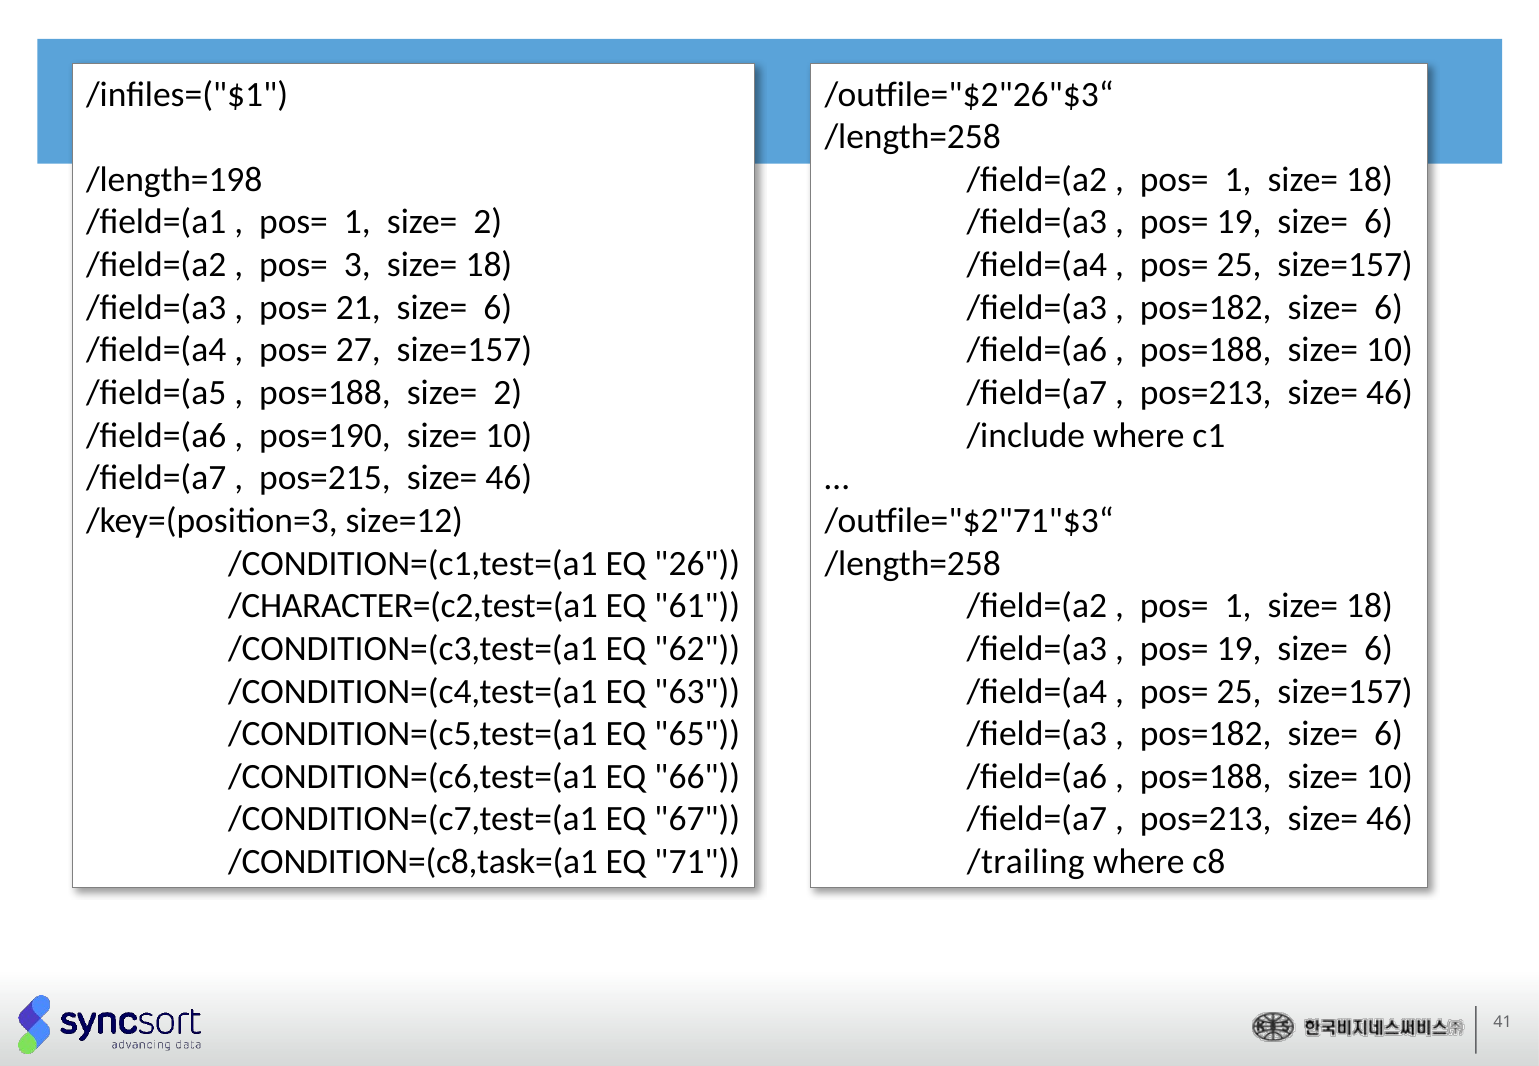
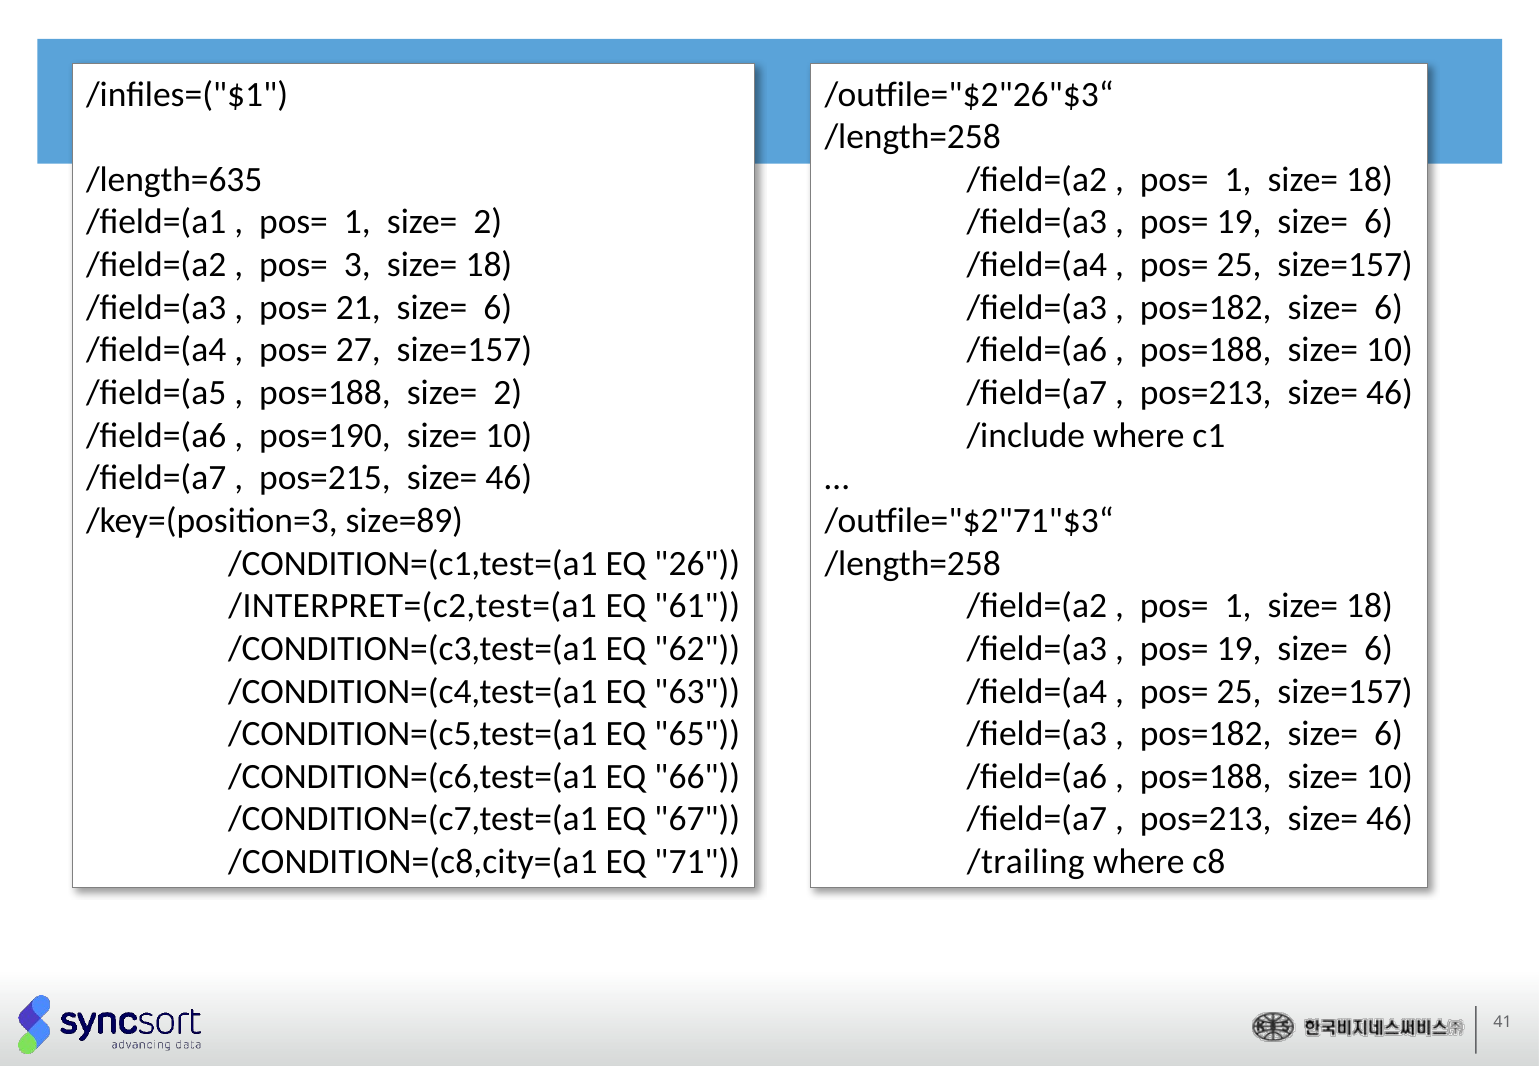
/length=198: /length=198 -> /length=635
size=12: size=12 -> size=89
/CHARACTER=(c2,test=(a1: /CHARACTER=(c2,test=(a1 -> /INTERPRET=(c2,test=(a1
/CONDITION=(c8,task=(a1: /CONDITION=(c8,task=(a1 -> /CONDITION=(c8,city=(a1
